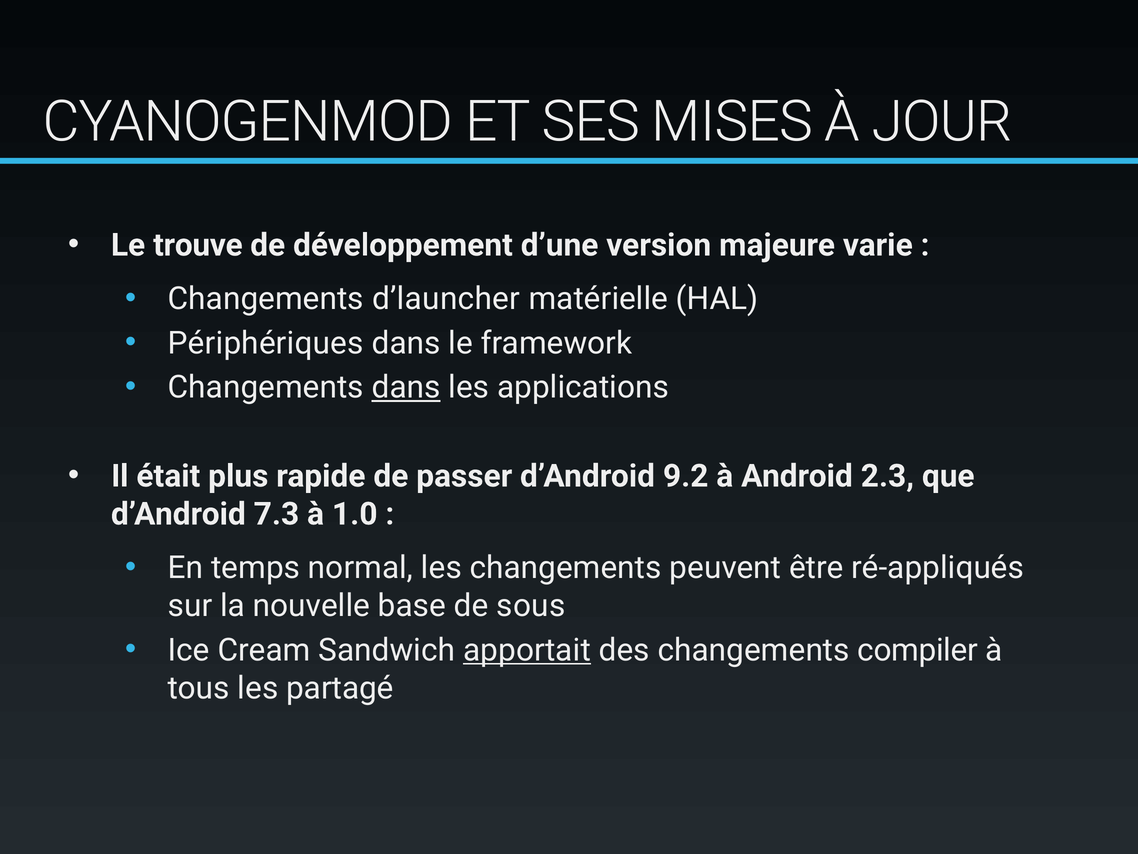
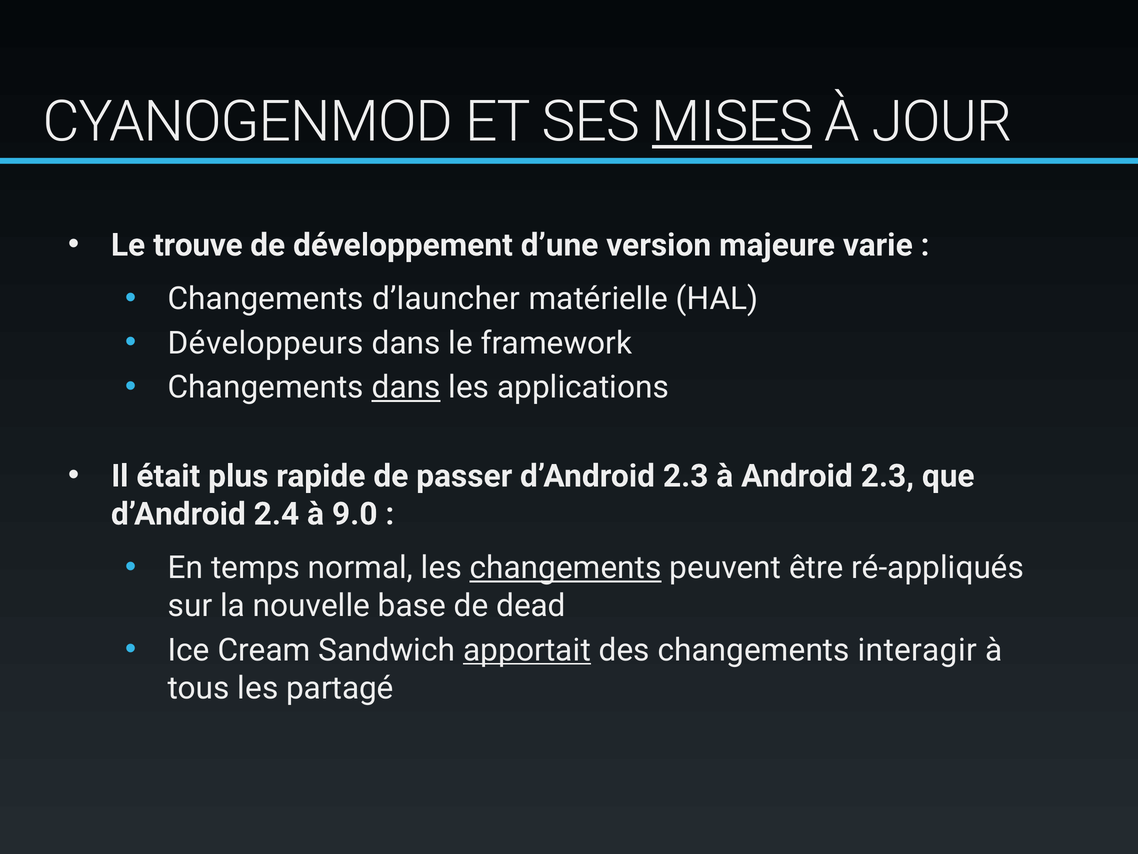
MISES underline: none -> present
Périphériques: Périphériques -> Développeurs
d’Android 9.2: 9.2 -> 2.3
7.3: 7.3 -> 2.4
1.0: 1.0 -> 9.0
changements at (566, 568) underline: none -> present
sous: sous -> dead
compiler: compiler -> interagir
